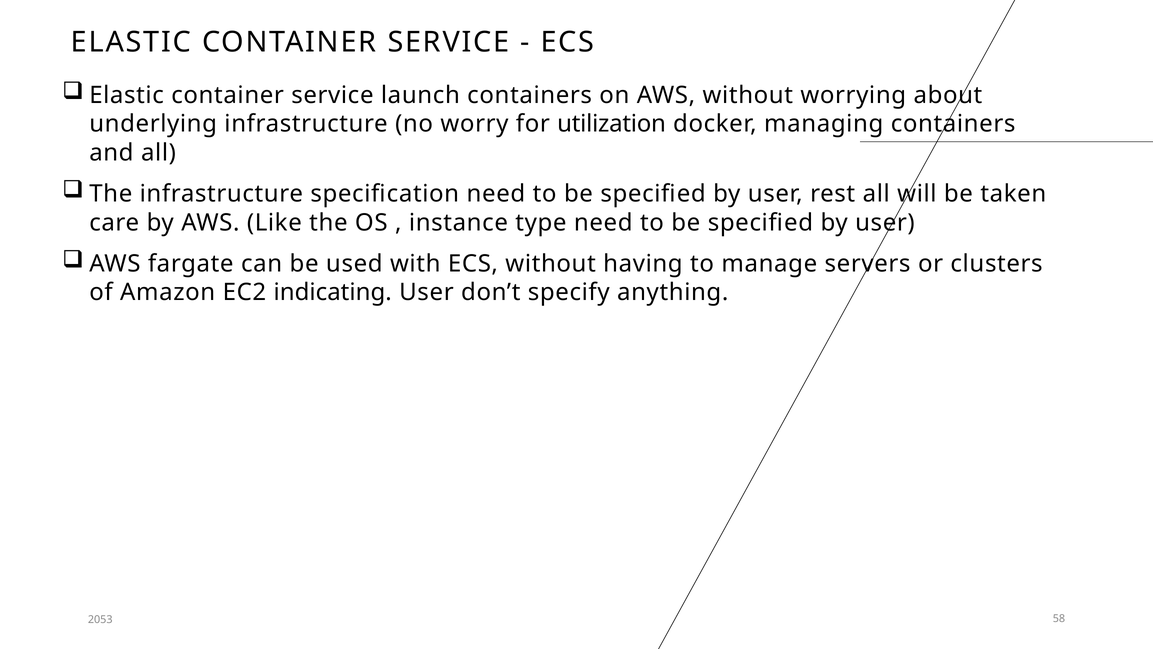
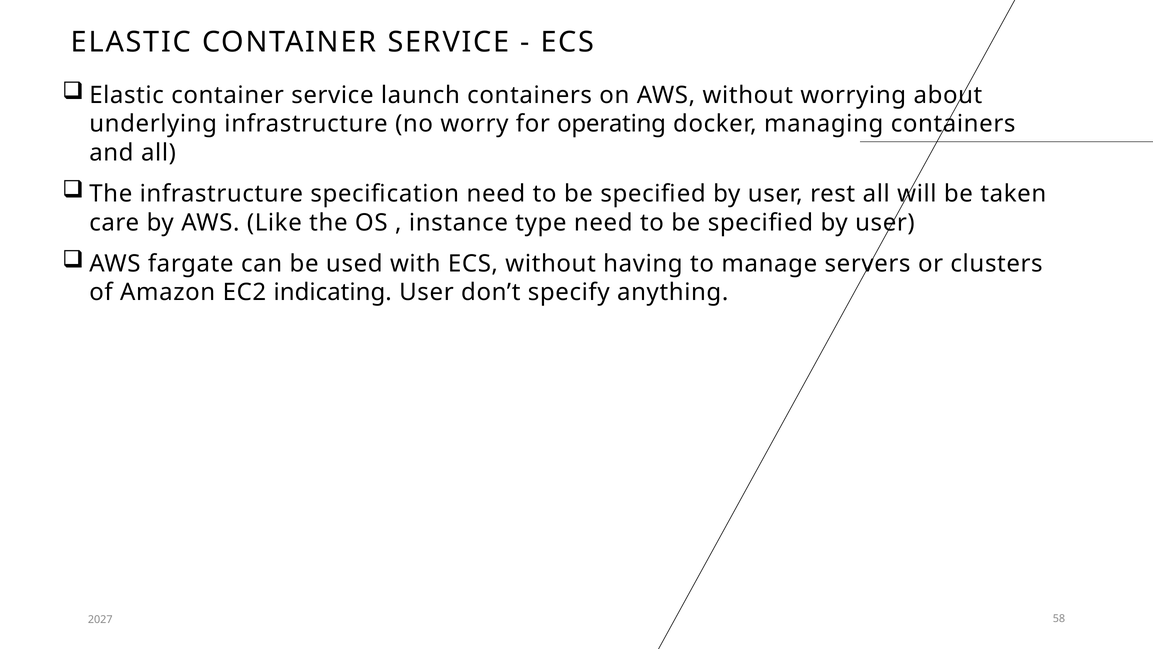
utilization: utilization -> operating
2053: 2053 -> 2027
